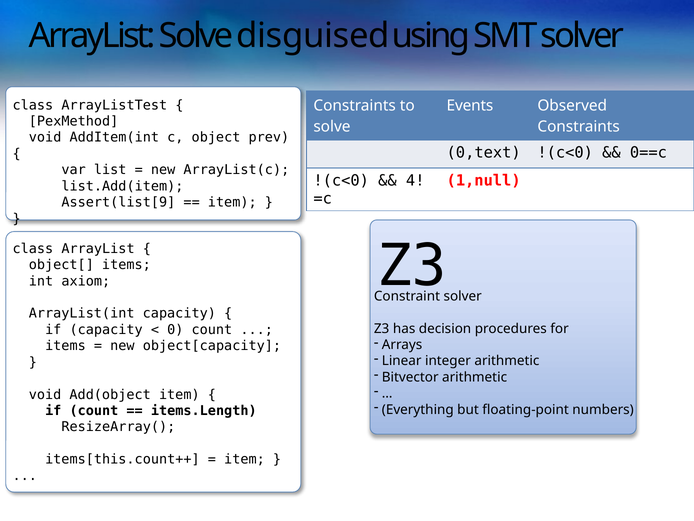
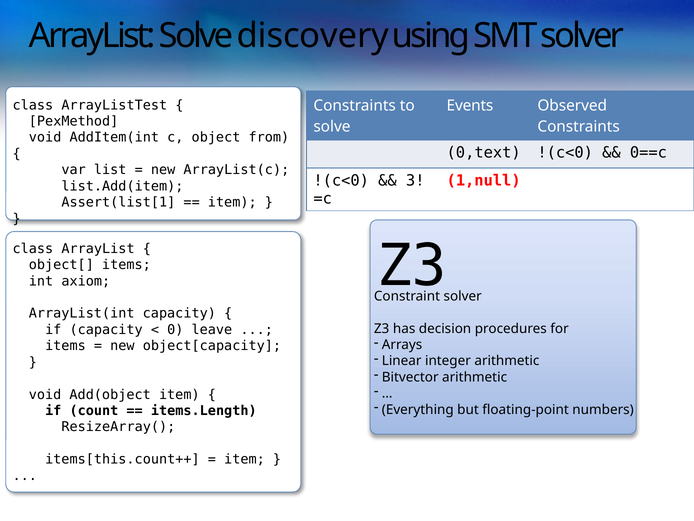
disguised: disguised -> discovery
prev: prev -> from
4: 4 -> 3
Assert(list[9: Assert(list[9 -> Assert(list[1
0 count: count -> leave
